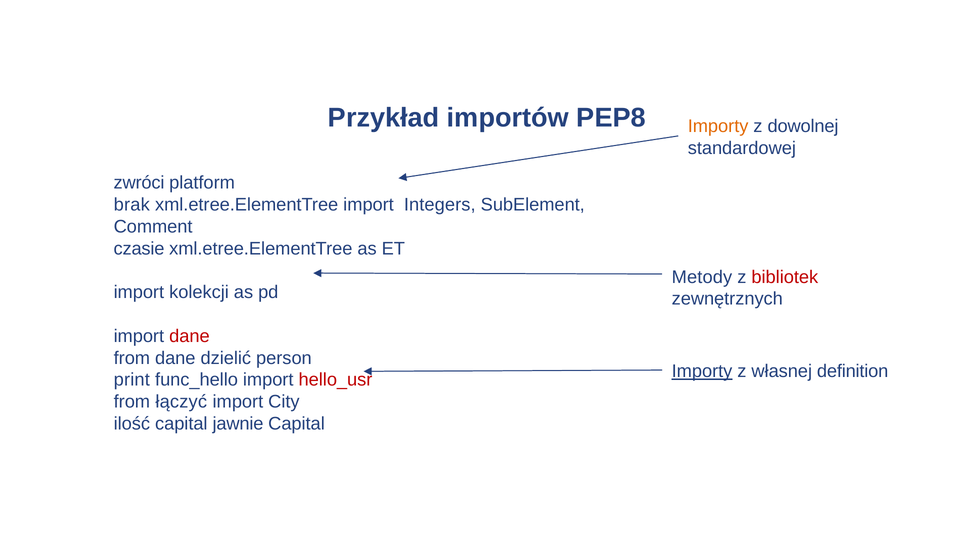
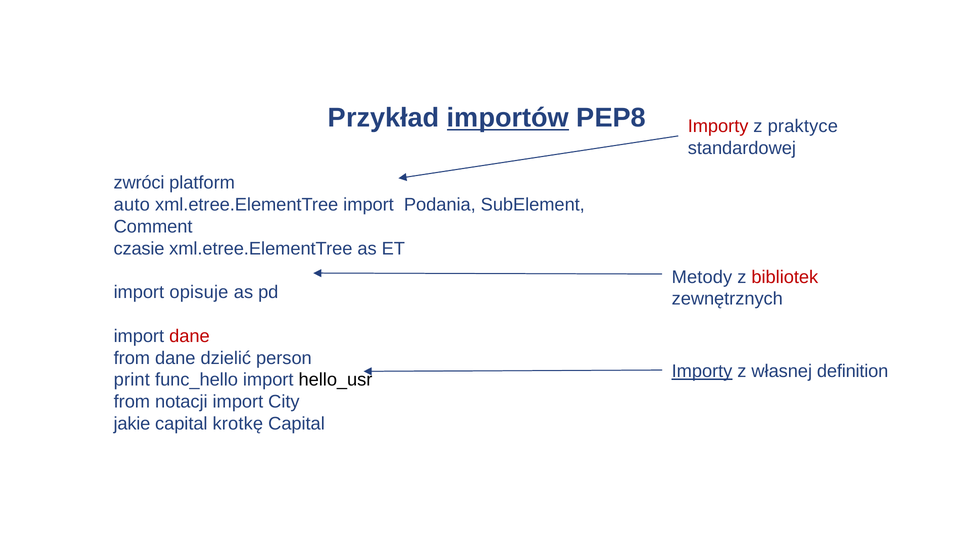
importów underline: none -> present
Importy at (718, 126) colour: orange -> red
dowolnej: dowolnej -> praktyce
brak: brak -> auto
Integers: Integers -> Podania
kolekcji: kolekcji -> opisuje
hello_usr colour: red -> black
łączyć: łączyć -> notacji
ilość: ilość -> jakie
jawnie: jawnie -> krotkę
